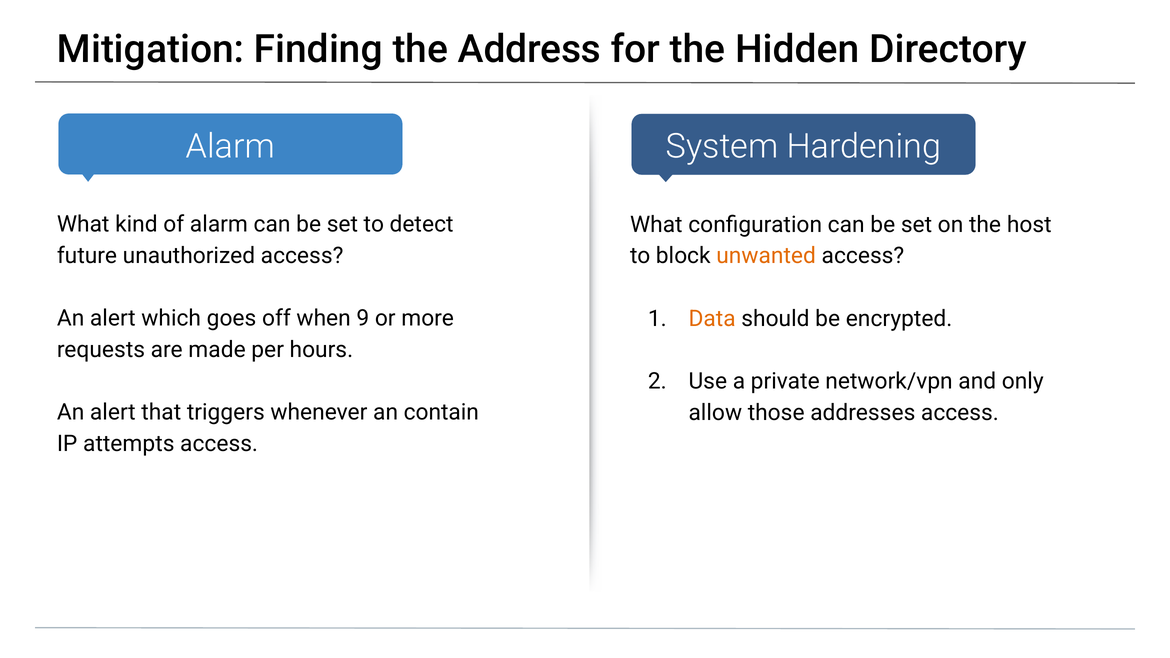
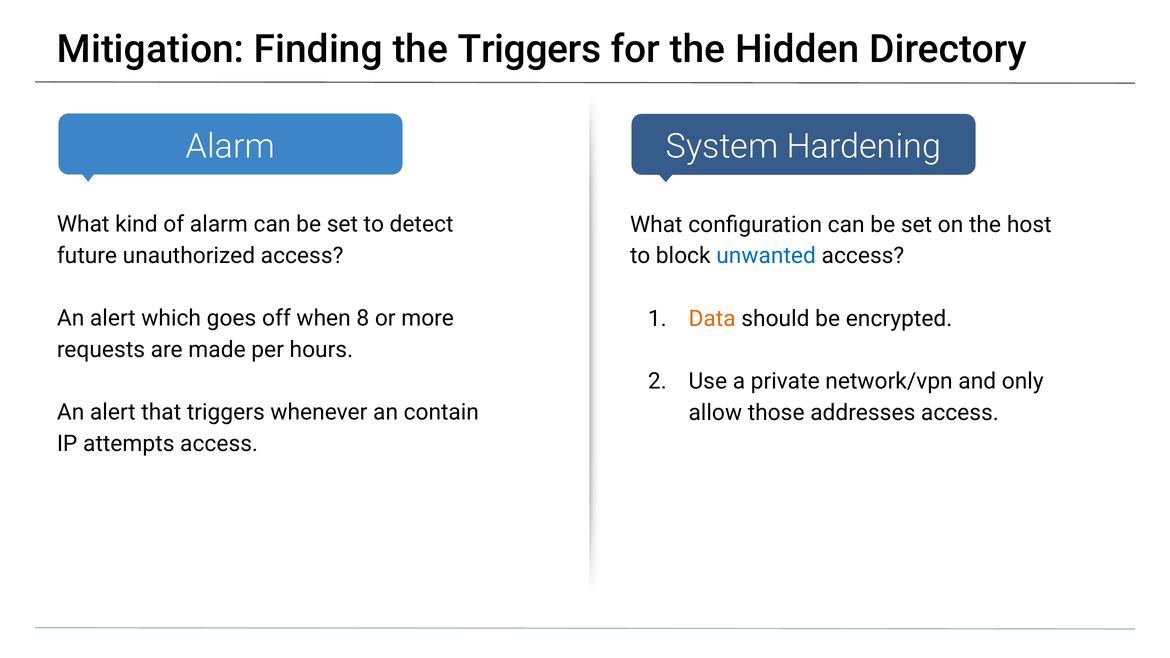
the Address: Address -> Triggers
unwanted colour: orange -> blue
9: 9 -> 8
